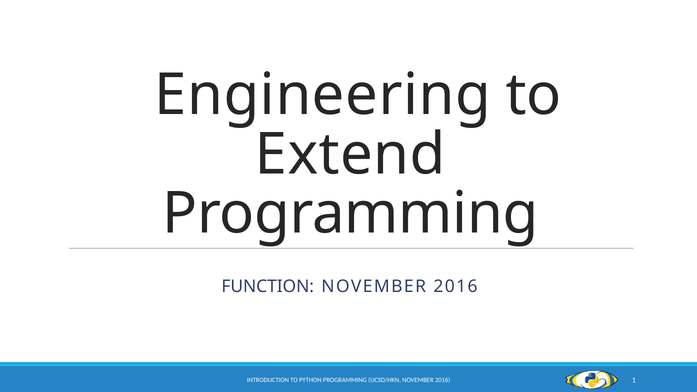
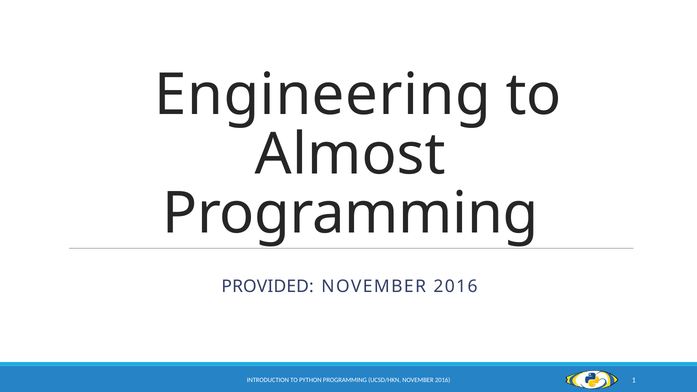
Extend: Extend -> Almost
FUNCTION: FUNCTION -> PROVIDED
